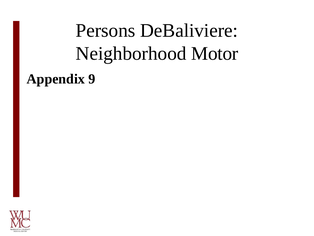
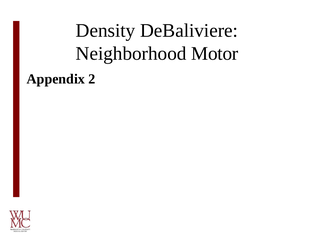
Persons: Persons -> Density
9: 9 -> 2
